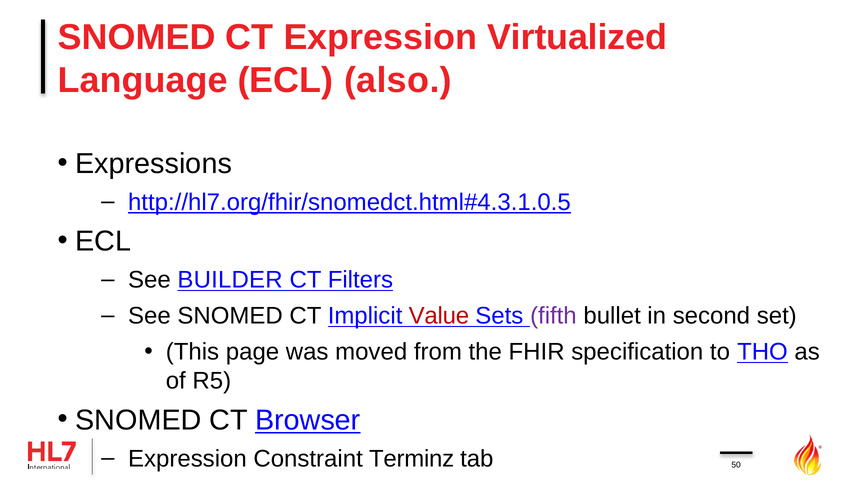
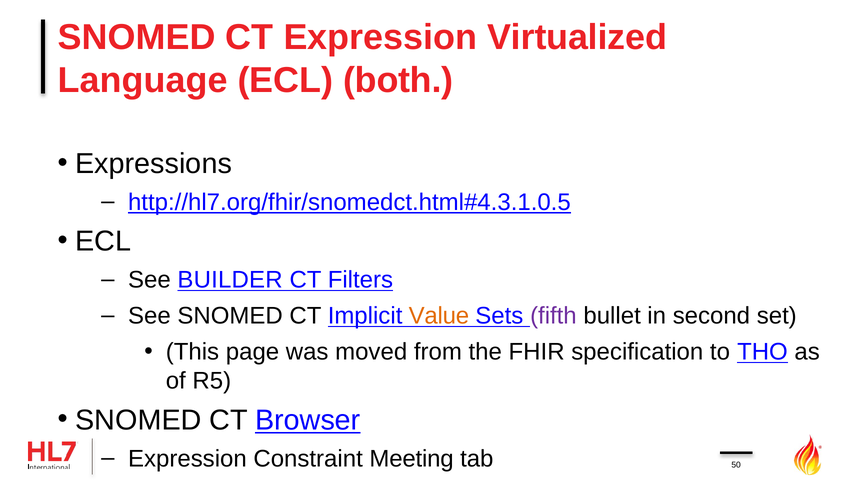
also: also -> both
Value colour: red -> orange
Terminz: Terminz -> Meeting
